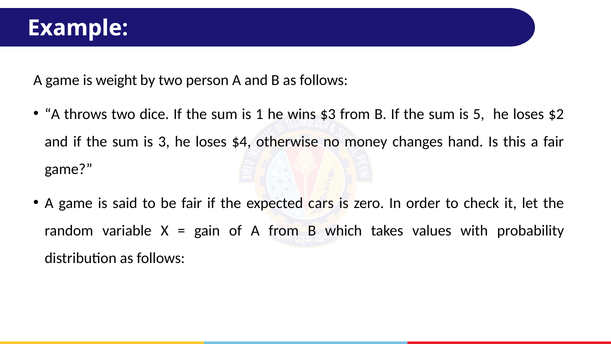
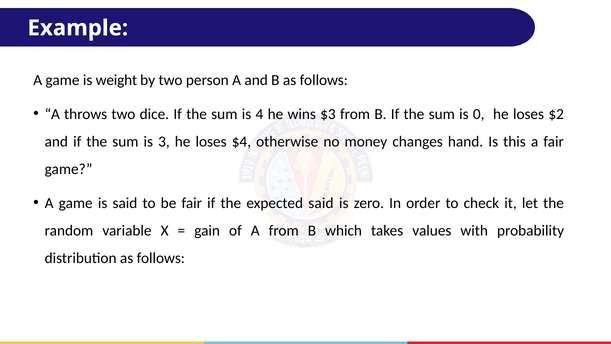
1: 1 -> 4
5: 5 -> 0
expected cars: cars -> said
